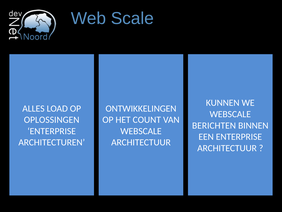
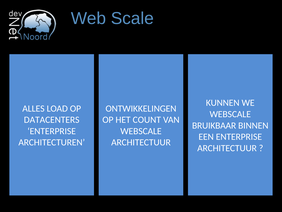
OPLOSSINGEN: OPLOSSINGEN -> DATACENTERS
BERICHTEN: BERICHTEN -> BRUIKBAAR
